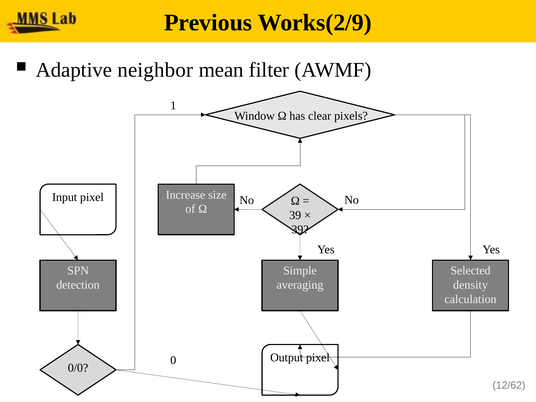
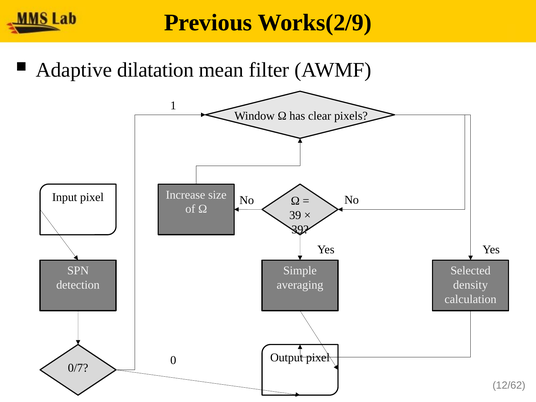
neighbor: neighbor -> dilatation
0/0: 0/0 -> 0/7
